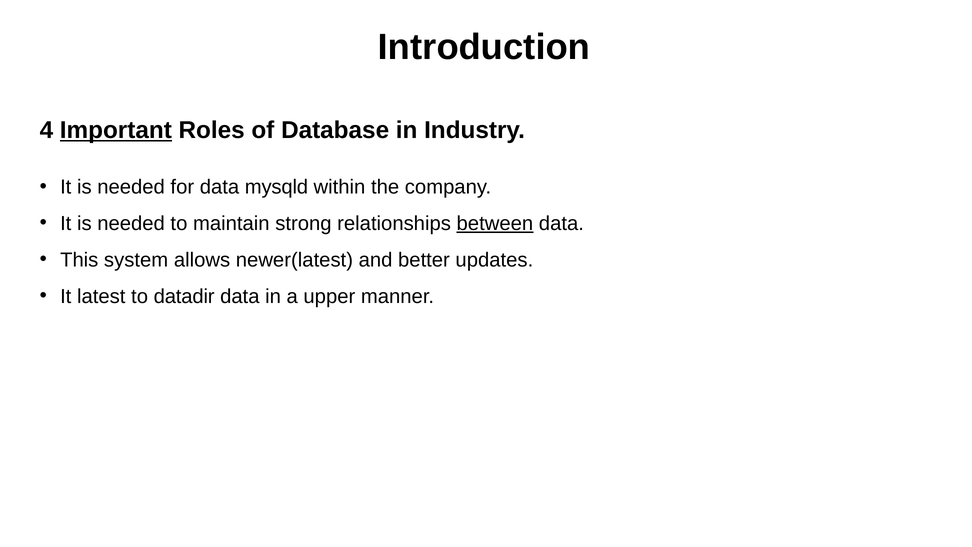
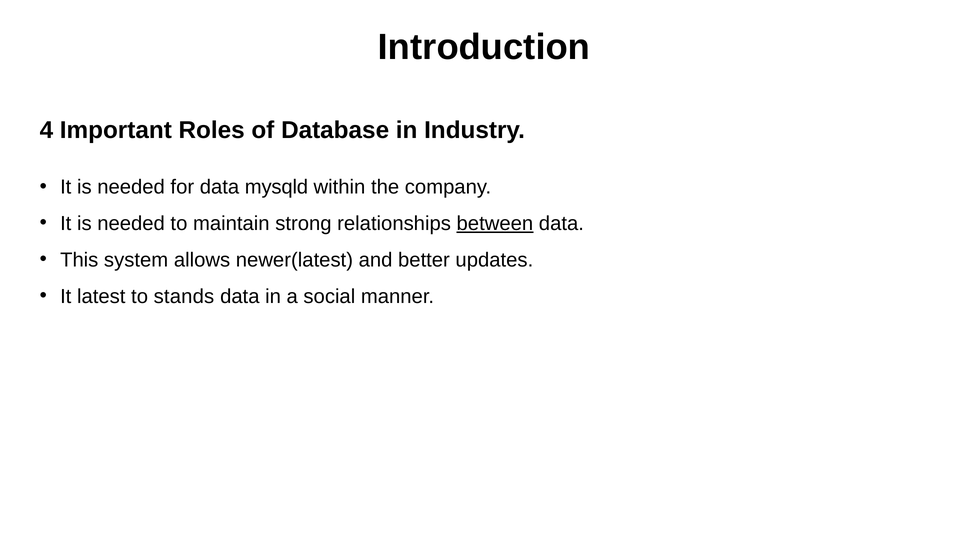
Important underline: present -> none
datadir: datadir -> stands
upper: upper -> social
